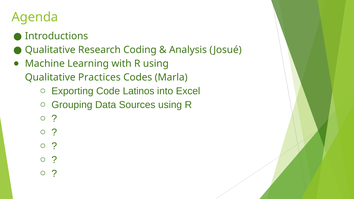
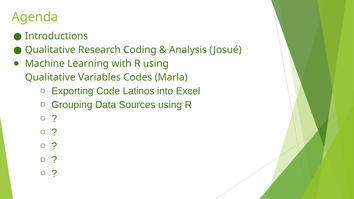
Practices: Practices -> Variables
